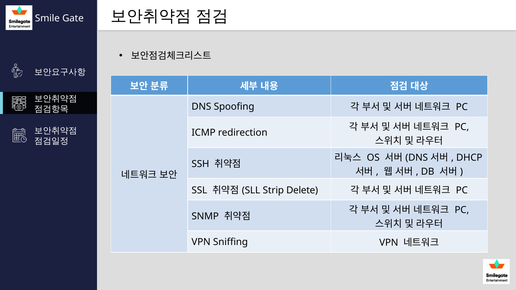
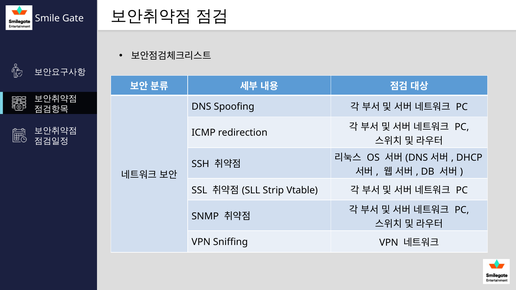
Delete: Delete -> Vtable
